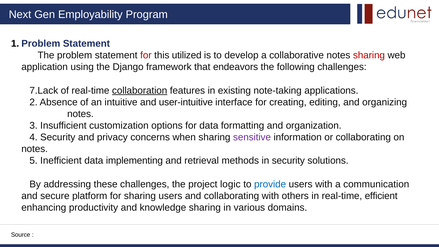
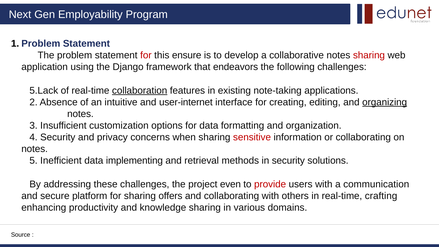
utilized: utilized -> ensure
7.Lack: 7.Lack -> 5.Lack
user-intuitive: user-intuitive -> user-internet
organizing underline: none -> present
sensitive colour: purple -> red
logic: logic -> even
provide colour: blue -> red
sharing users: users -> offers
efficient: efficient -> crafting
